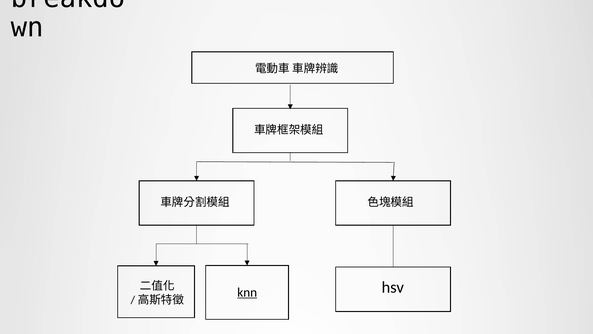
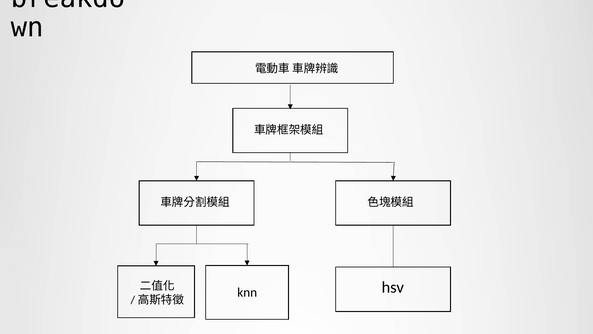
knn underline: present -> none
